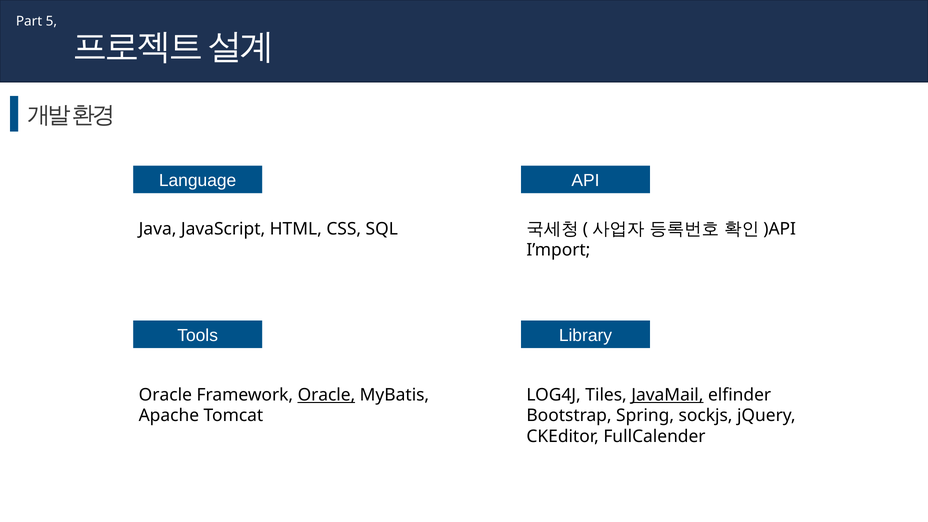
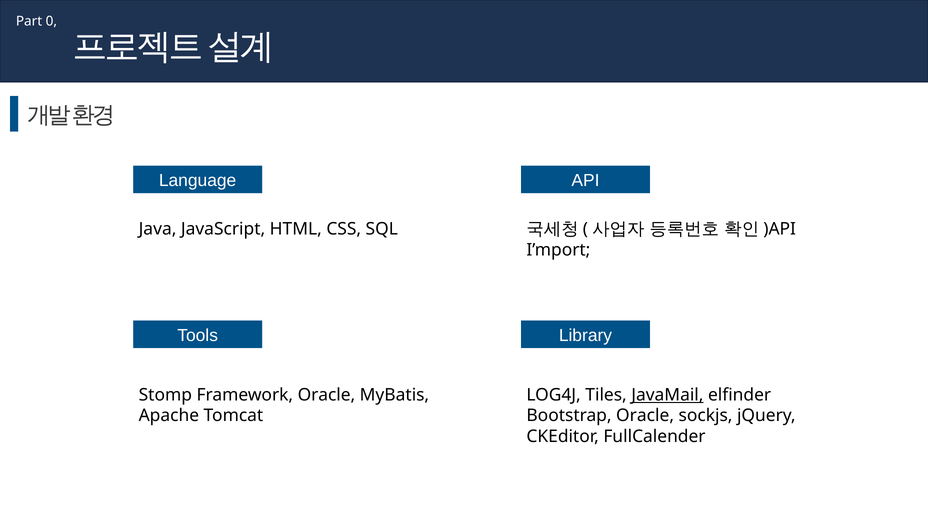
5: 5 -> 0
Oracle at (165, 395): Oracle -> Stomp
Oracle at (326, 395) underline: present -> none
Bootstrap Spring: Spring -> Oracle
